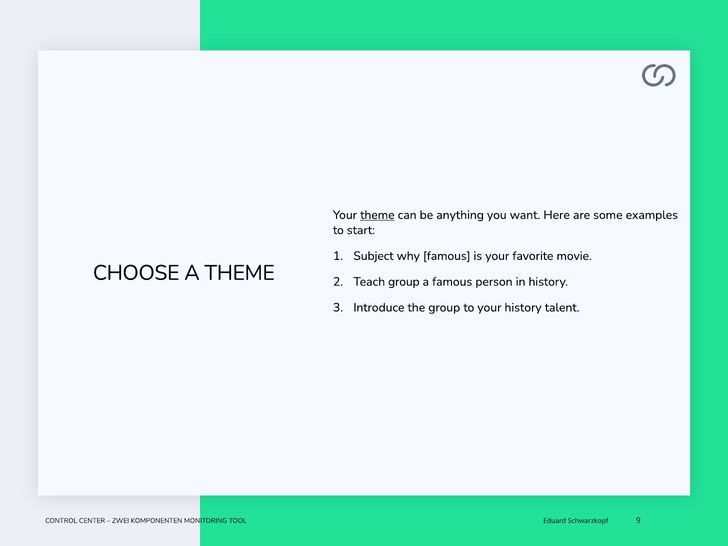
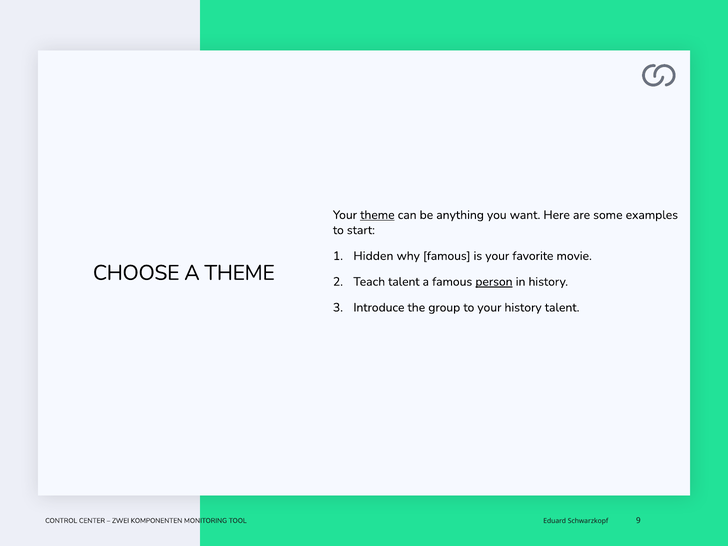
Subject: Subject -> Hidden
Teach group: group -> talent
person underline: none -> present
